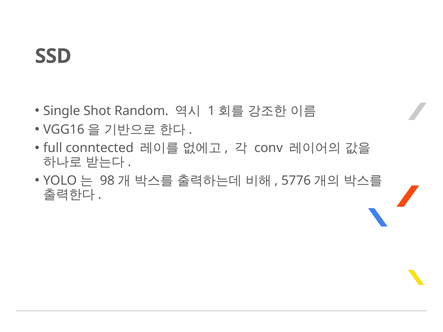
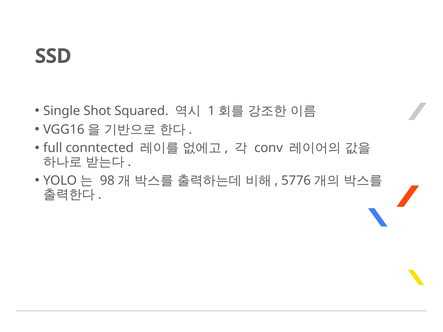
Random: Random -> Squared
